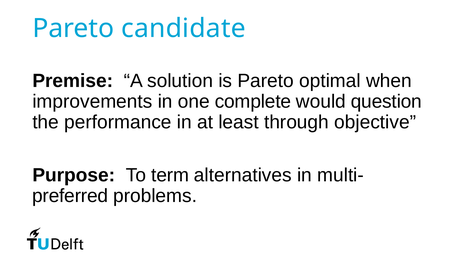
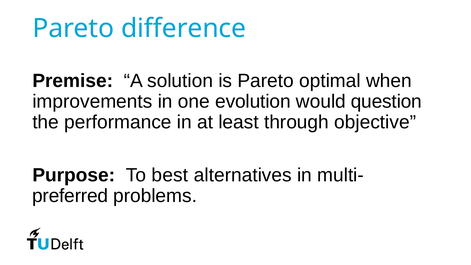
candidate: candidate -> difference
complete: complete -> evolution
term: term -> best
